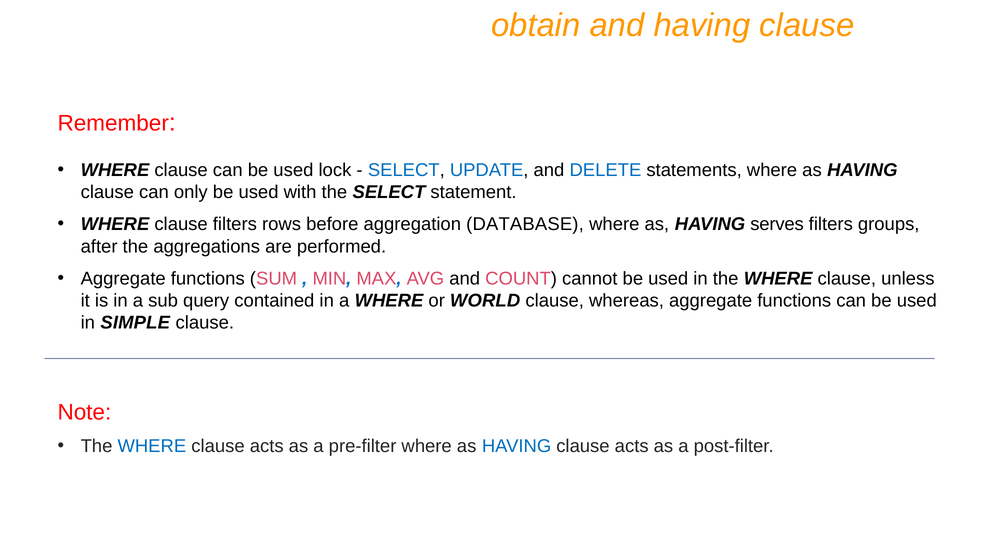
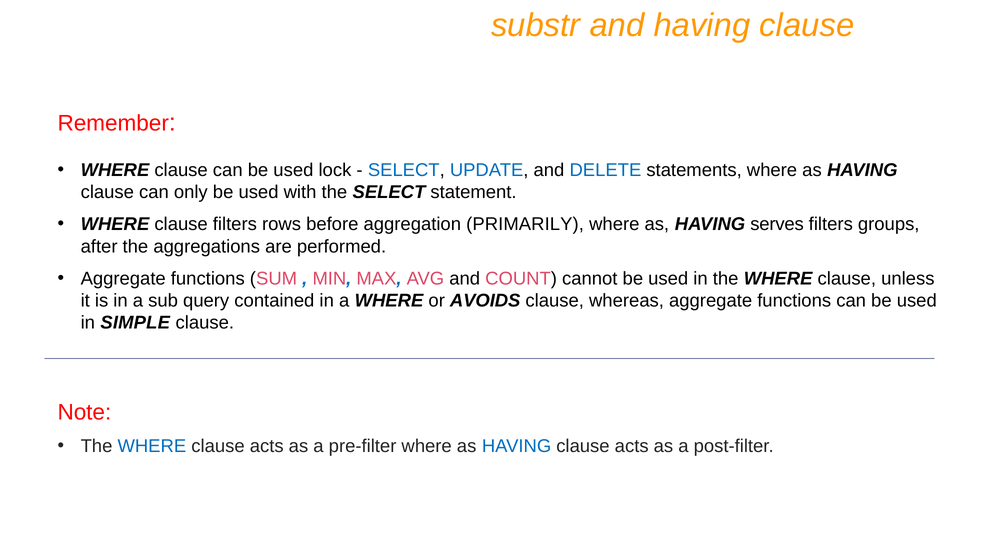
obtain: obtain -> substr
DATABASE: DATABASE -> PRIMARILY
WORLD: WORLD -> AVOIDS
